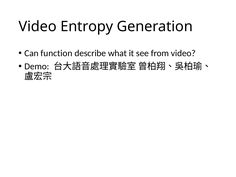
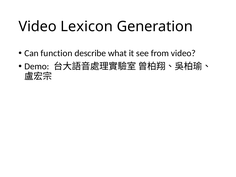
Entropy: Entropy -> Lexicon
